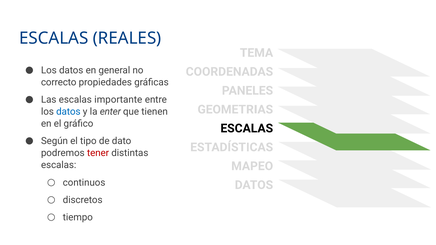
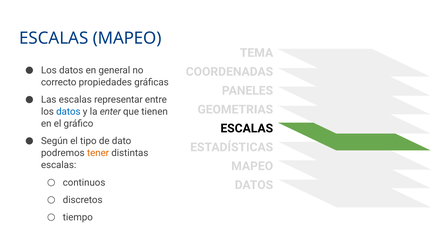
ESCALAS REALES: REALES -> MAPEO
importante: importante -> representar
tener colour: red -> orange
